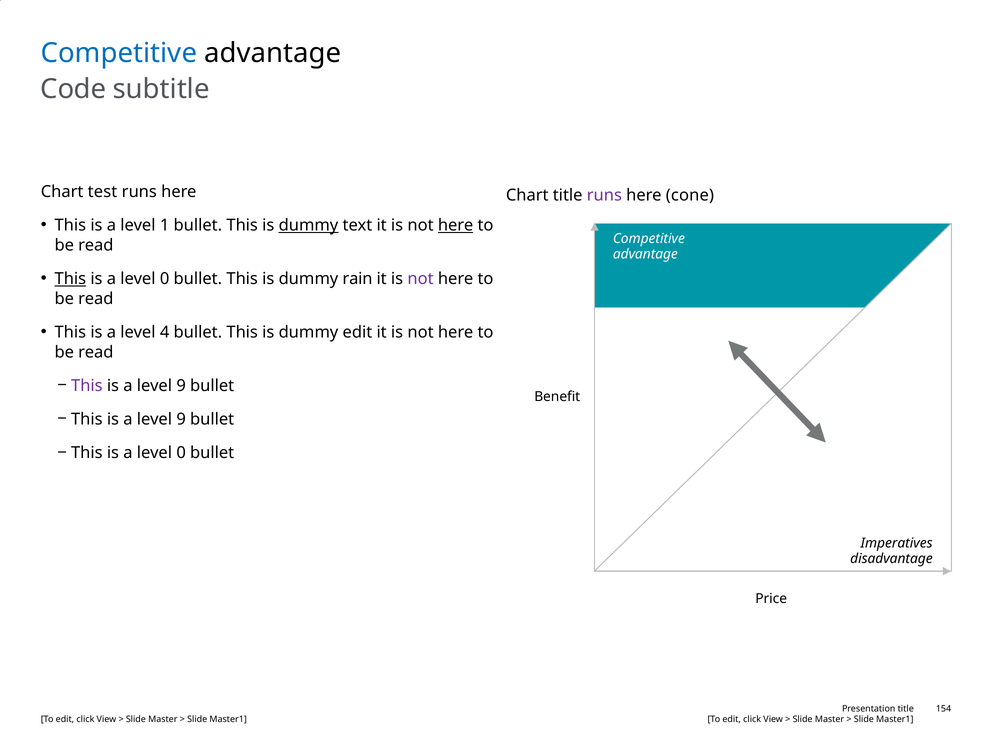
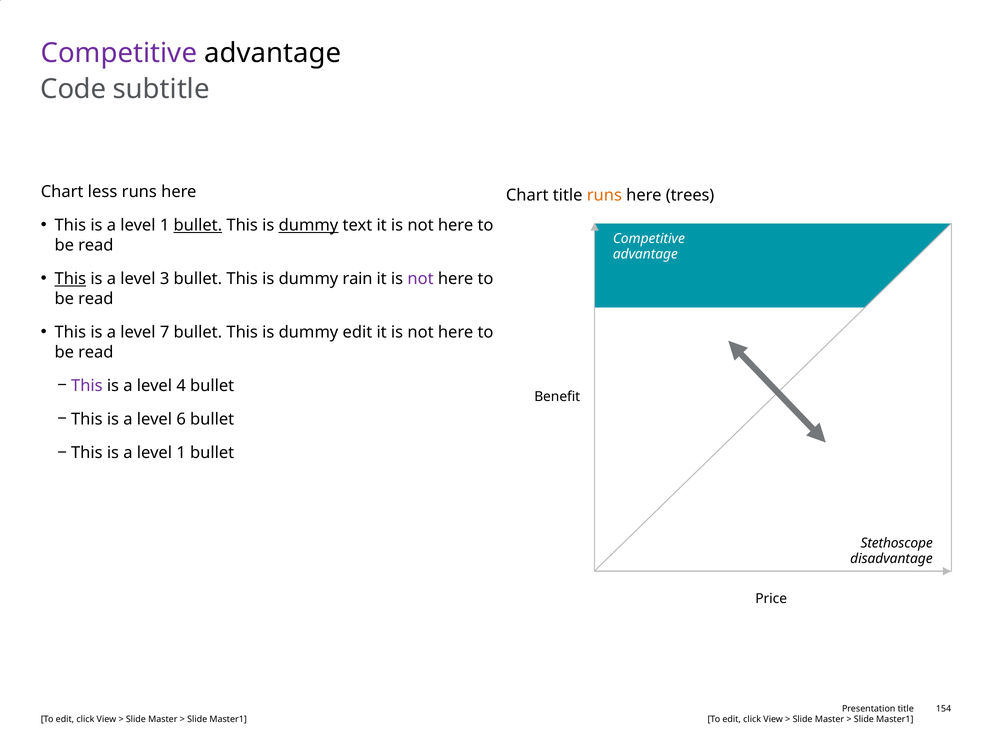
Competitive at (119, 53) colour: blue -> purple
test: test -> less
runs at (604, 195) colour: purple -> orange
cone: cone -> trees
bullet at (198, 225) underline: none -> present
here at (456, 225) underline: present -> none
0 at (165, 279): 0 -> 3
4: 4 -> 7
9 at (181, 386): 9 -> 4
9 at (181, 419): 9 -> 6
0 at (181, 453): 0 -> 1
Imperatives: Imperatives -> Stethoscope
